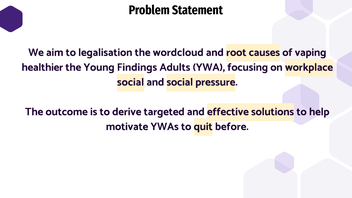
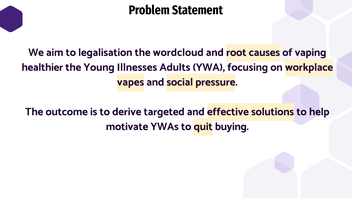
Findings: Findings -> Illnesses
social at (131, 82): social -> vapes
before: before -> buying
